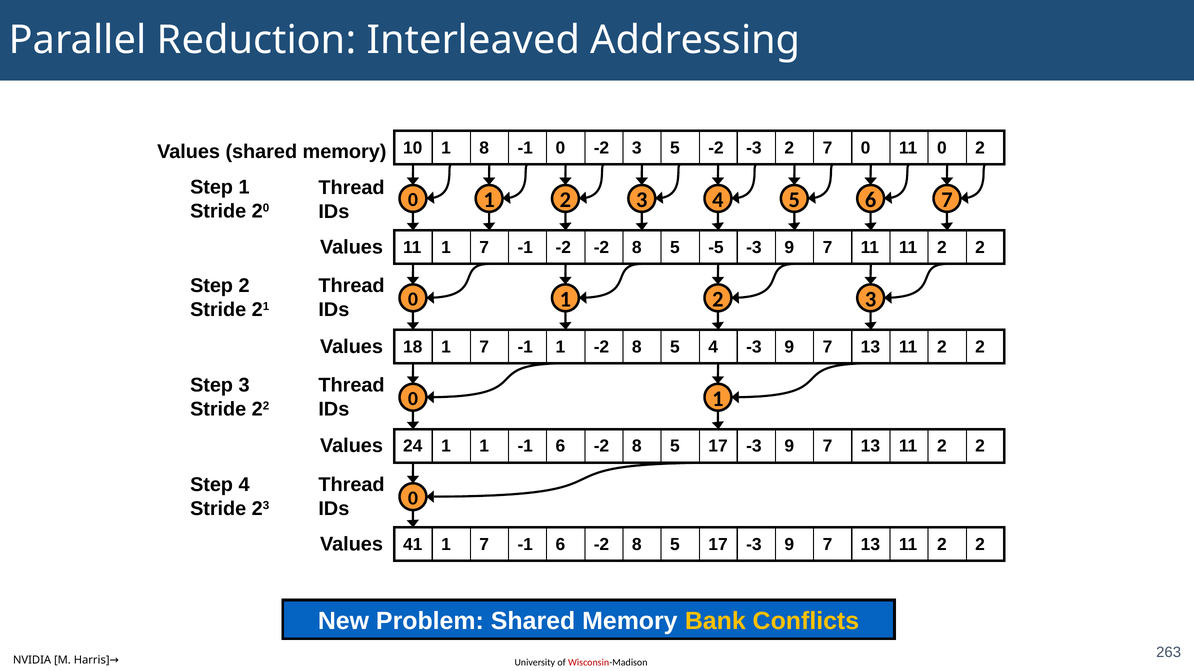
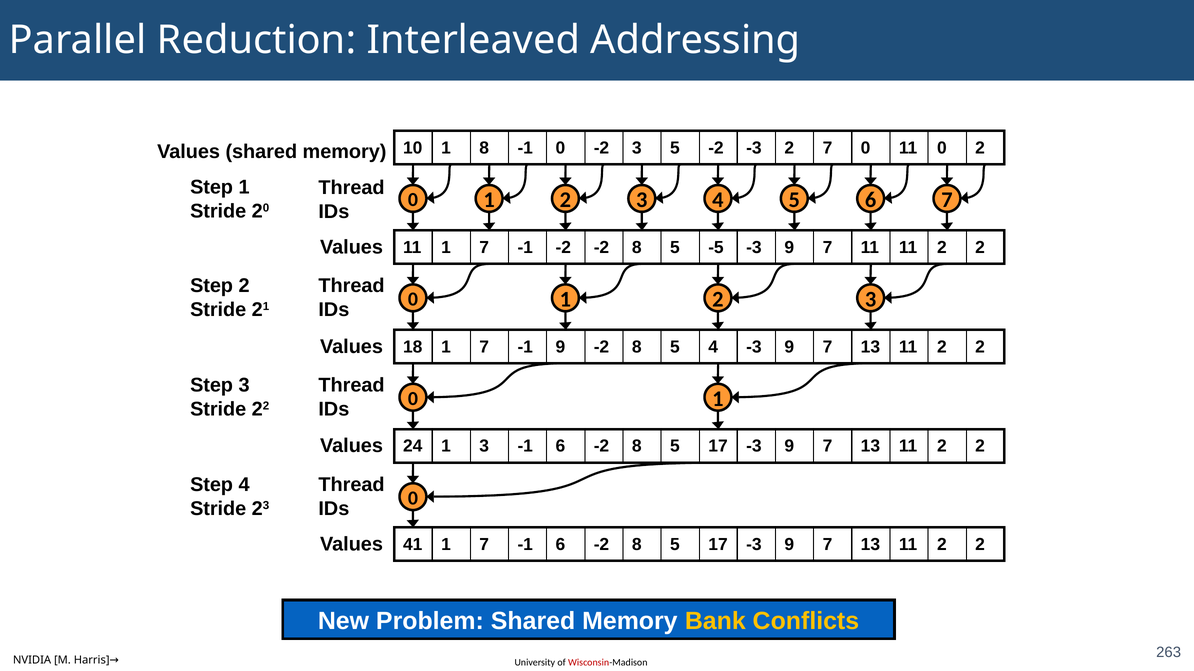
-1 1: 1 -> 9
1 1: 1 -> 3
